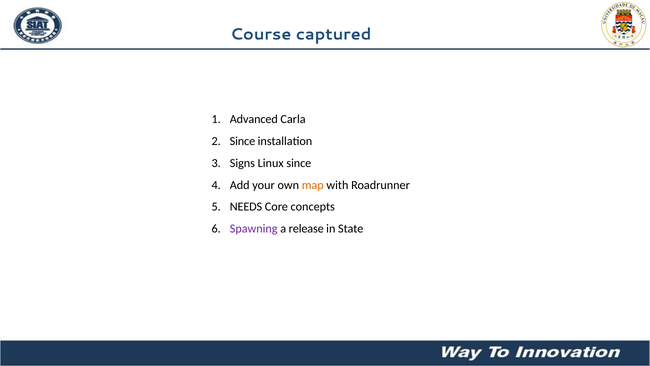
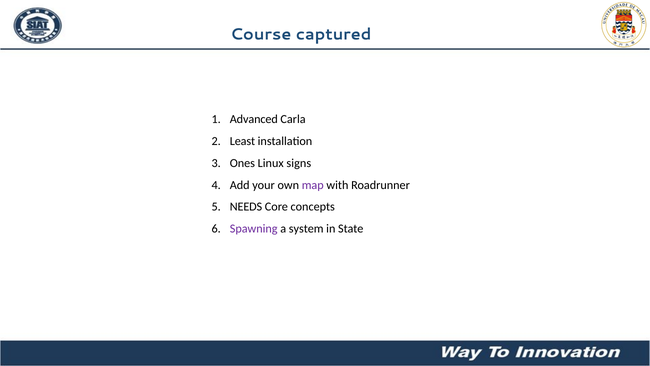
Since at (242, 141): Since -> Least
Signs: Signs -> Ones
Linux since: since -> signs
map colour: orange -> purple
release: release -> system
